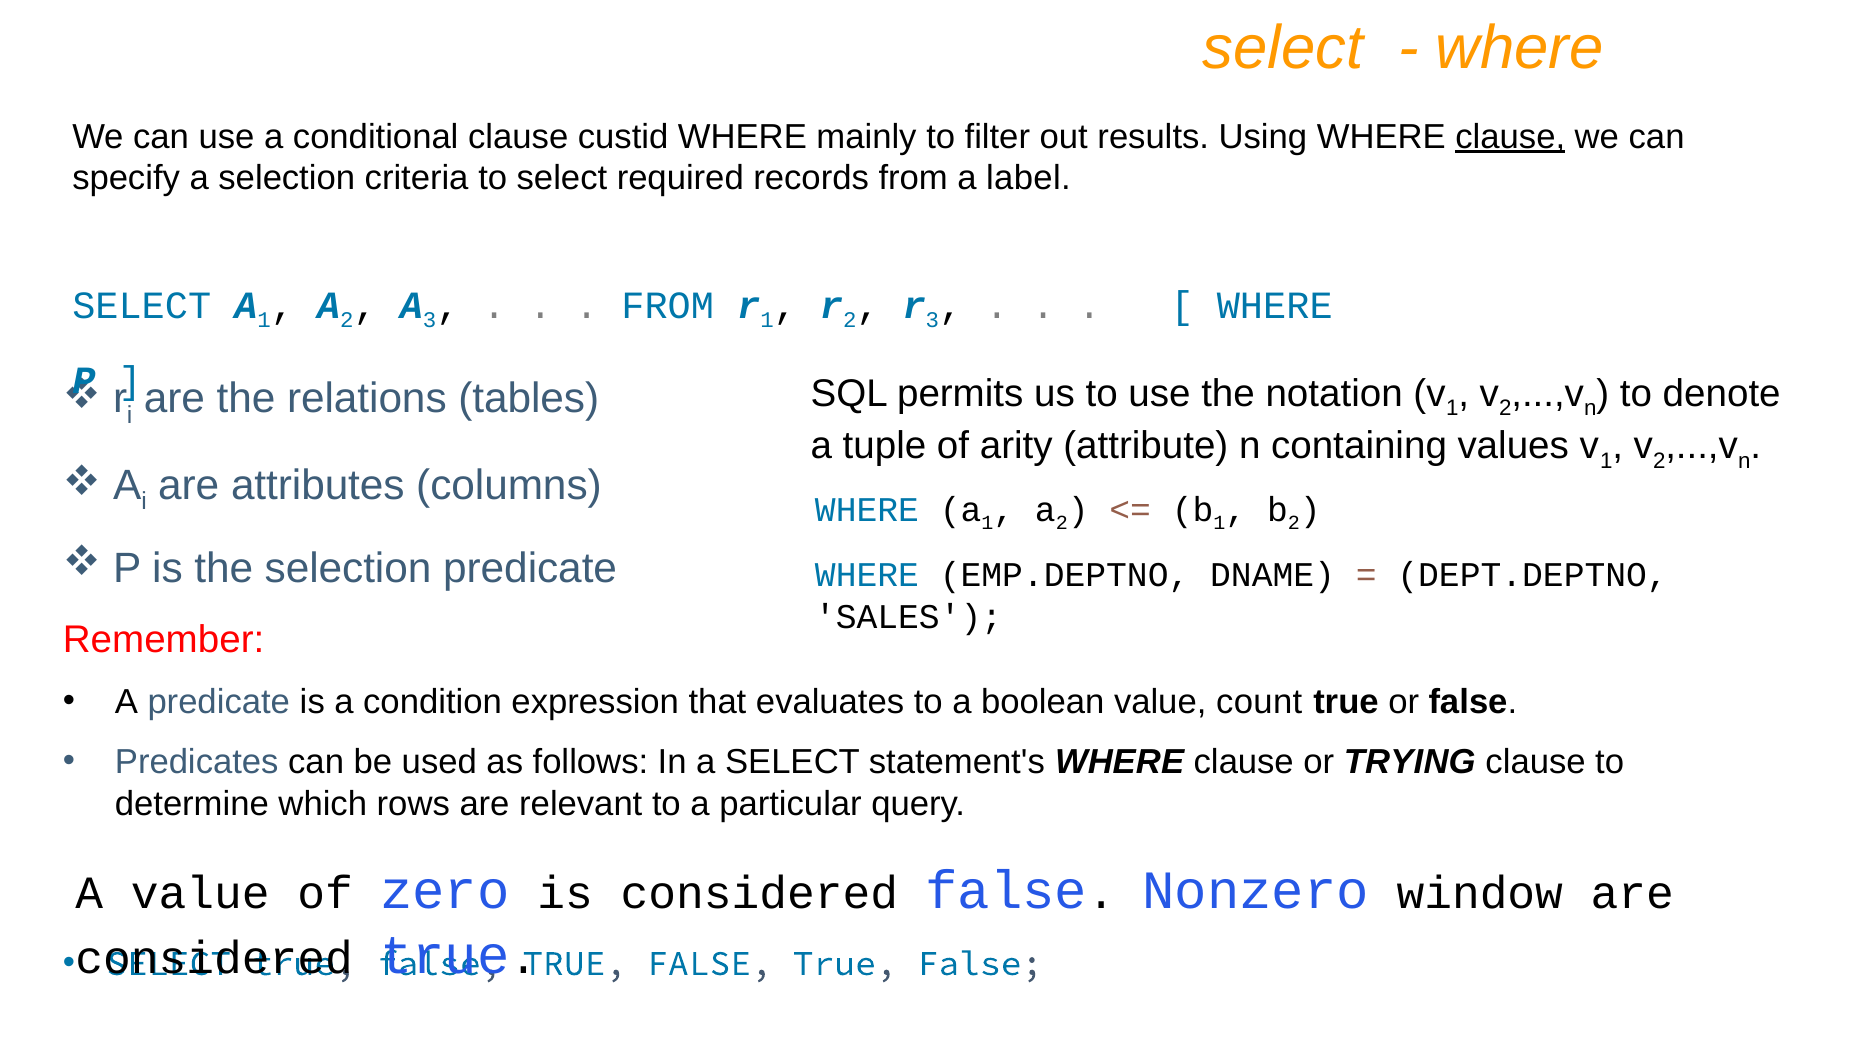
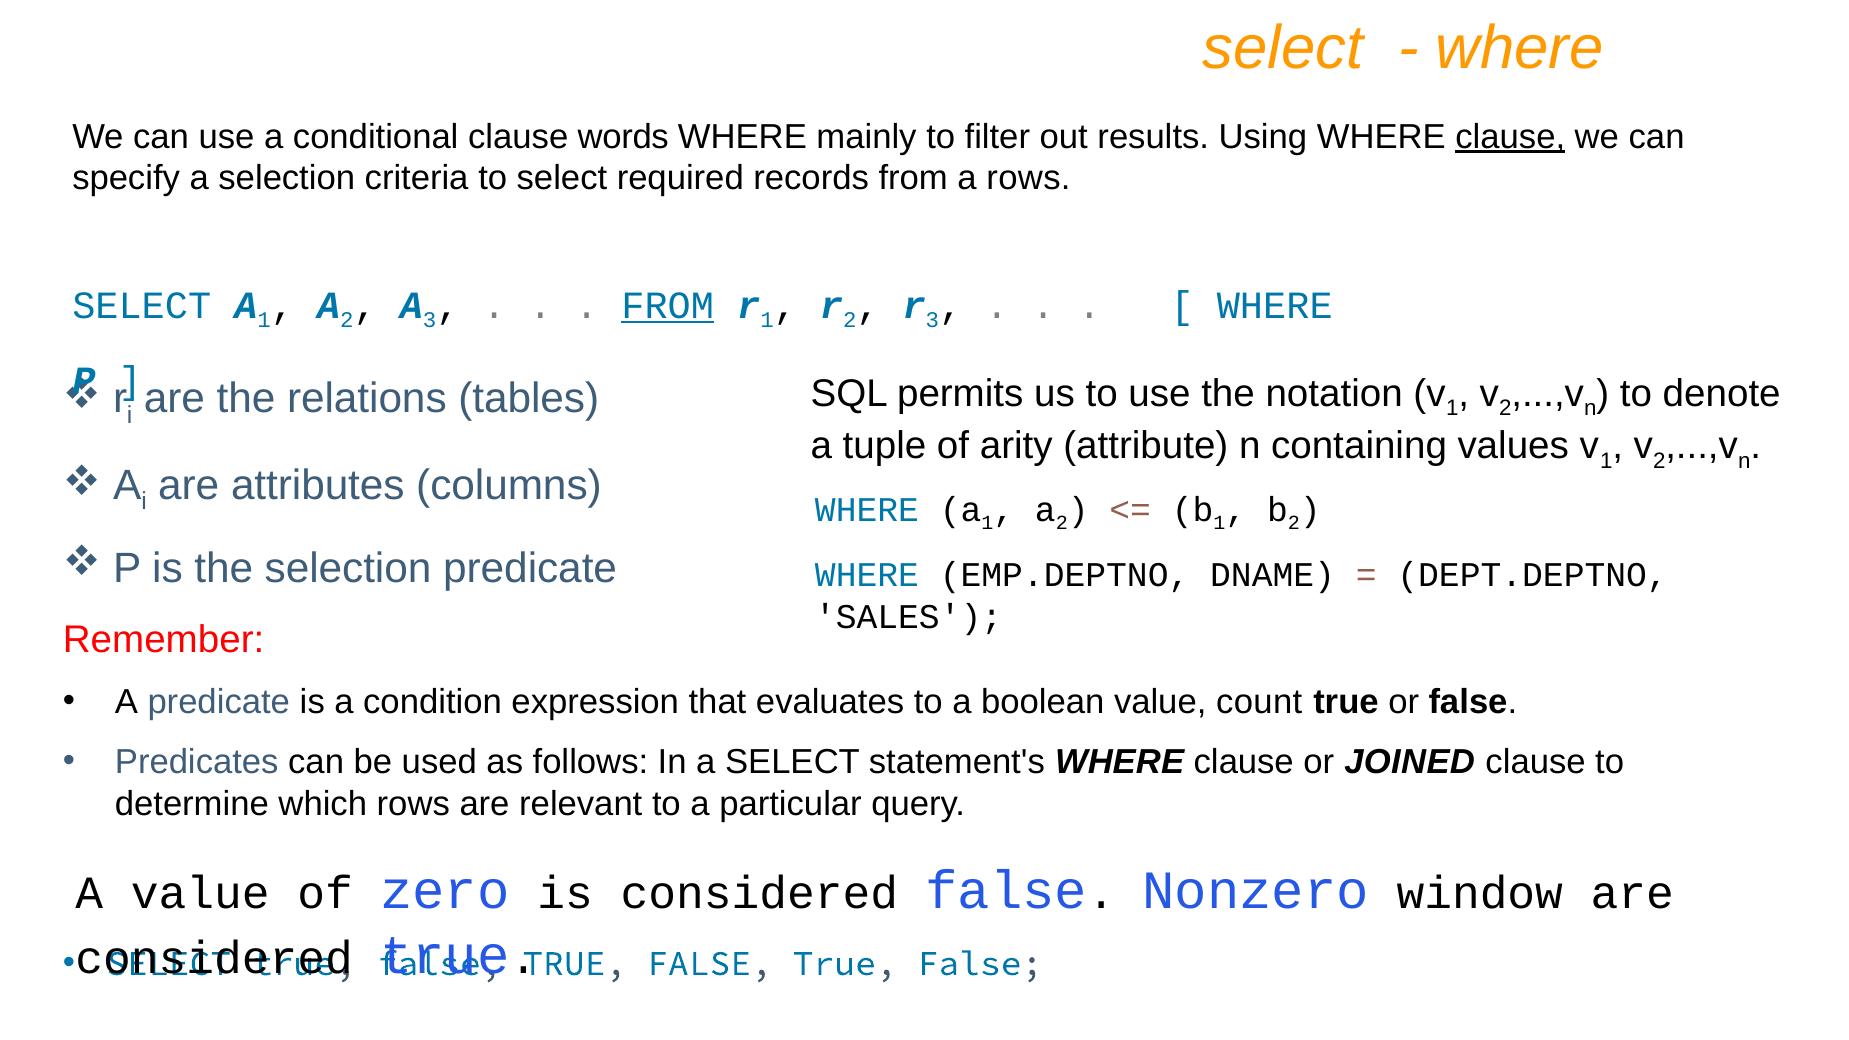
custid: custid -> words
a label: label -> rows
FROM at (668, 306) underline: none -> present
TRYING: TRYING -> JOINED
